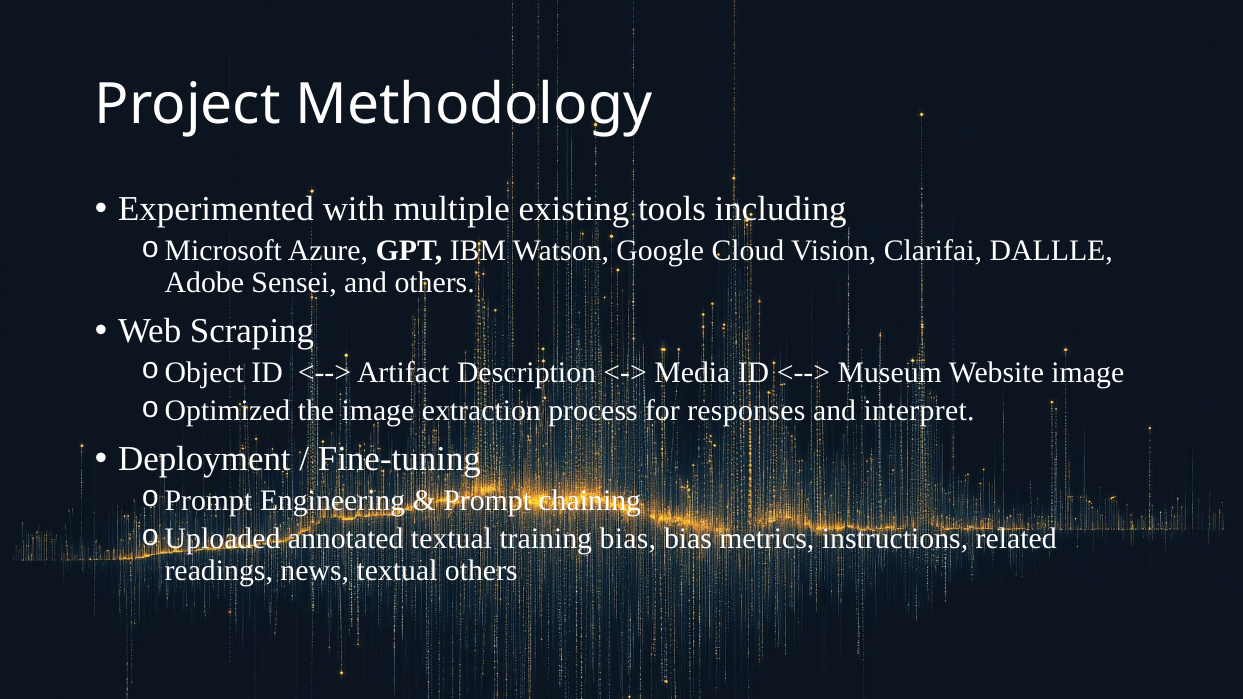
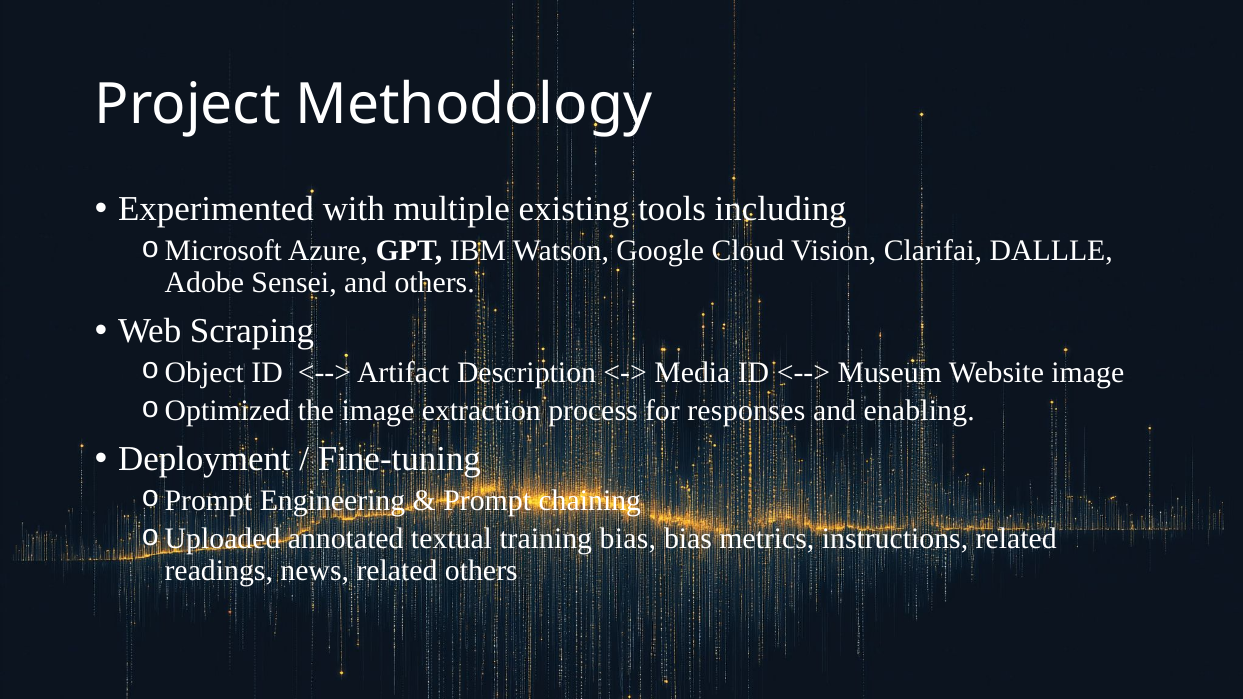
interpret: interpret -> enabling
news textual: textual -> related
